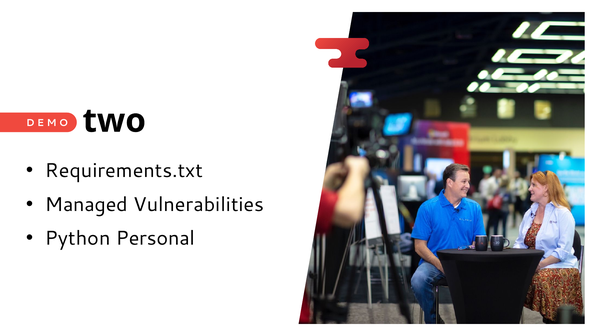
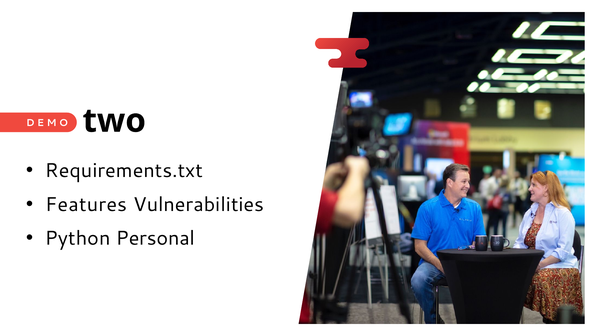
Managed: Managed -> Features
